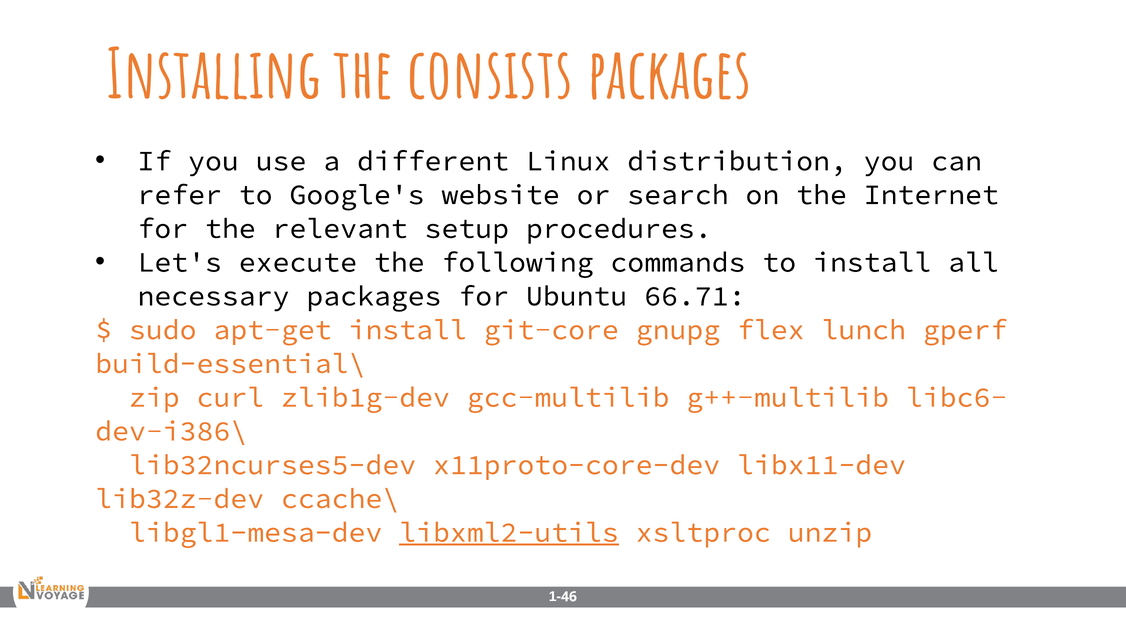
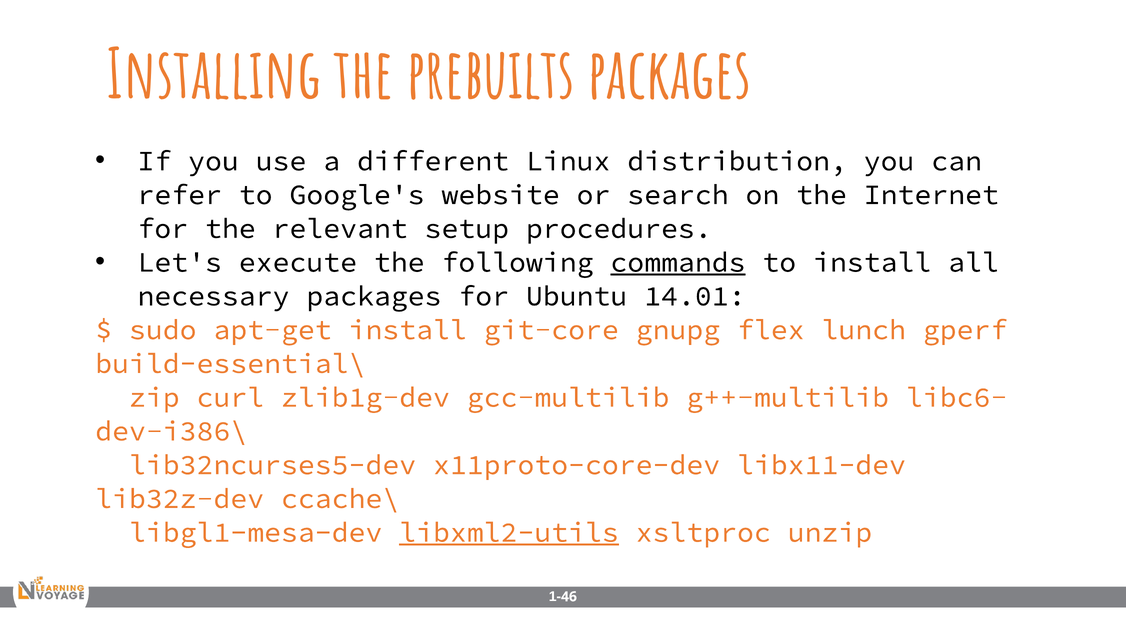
consists: consists -> prebuilts
commands underline: none -> present
66.71: 66.71 -> 14.01
